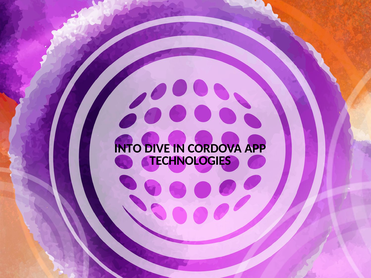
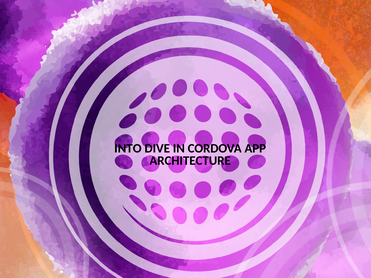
TECHNOLOGIES: TECHNOLOGIES -> ARCHITECTURE
